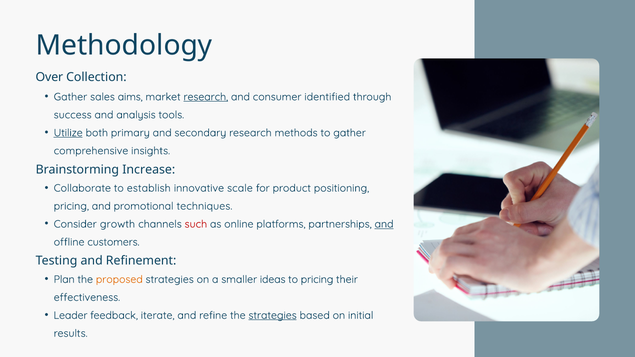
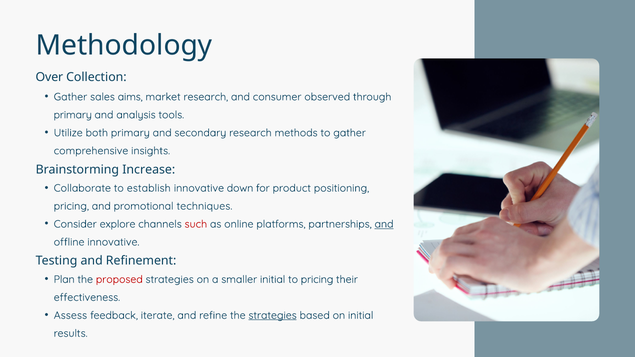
research at (206, 97) underline: present -> none
identified: identified -> observed
success at (73, 115): success -> primary
Utilize underline: present -> none
scale: scale -> down
growth: growth -> explore
offline customers: customers -> innovative
proposed colour: orange -> red
smaller ideas: ideas -> initial
Leader: Leader -> Assess
